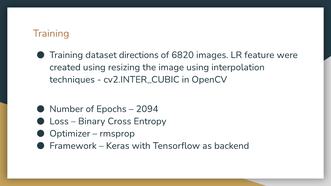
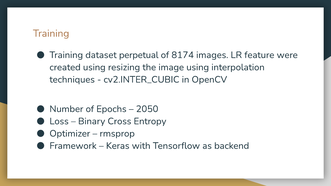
directions: directions -> perpetual
6820: 6820 -> 8174
2094: 2094 -> 2050
